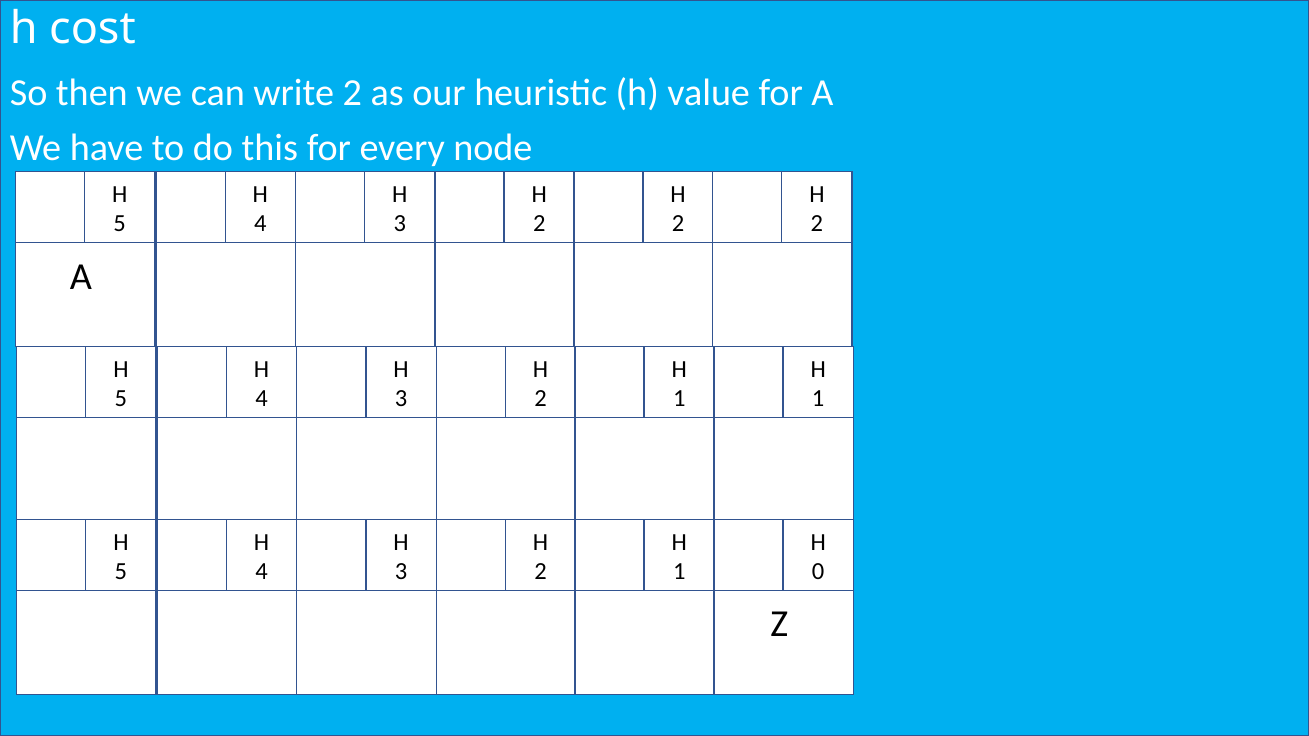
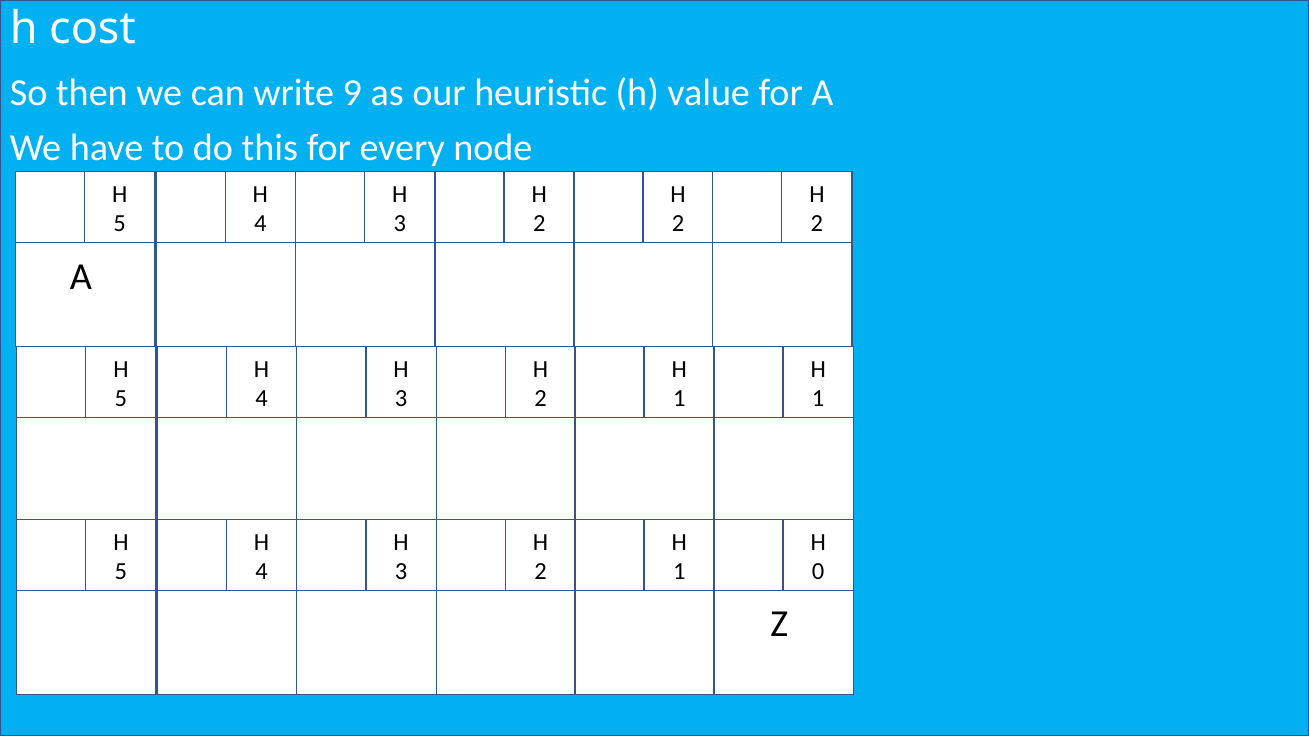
write 2: 2 -> 9
